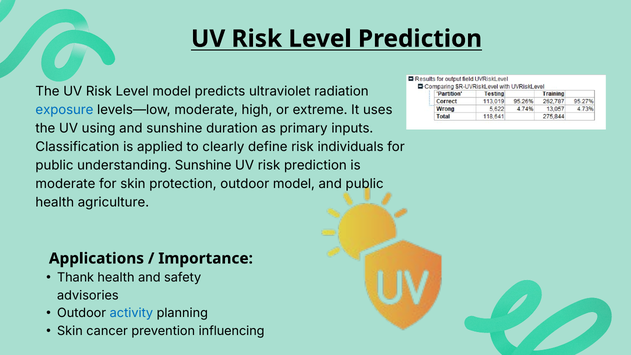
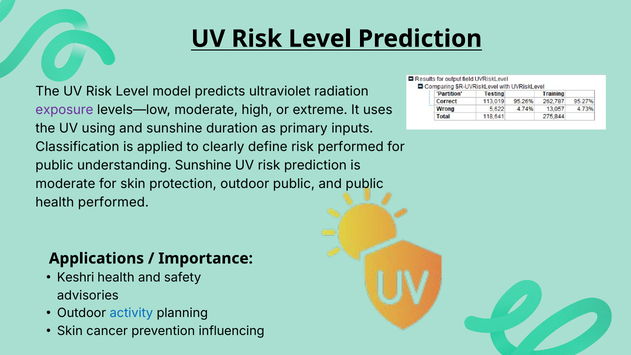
exposure colour: blue -> purple
risk individuals: individuals -> performed
outdoor model: model -> public
health agriculture: agriculture -> performed
Thank: Thank -> Keshri
